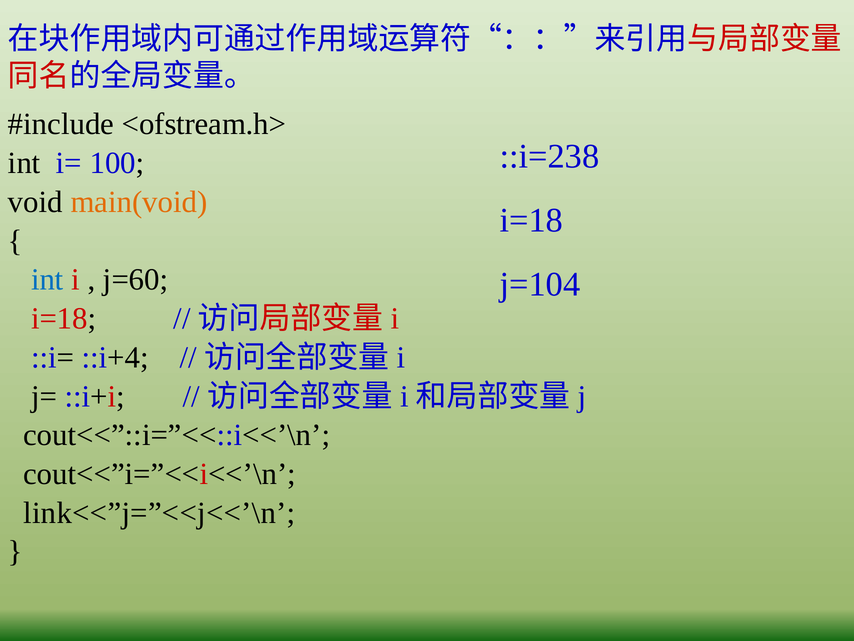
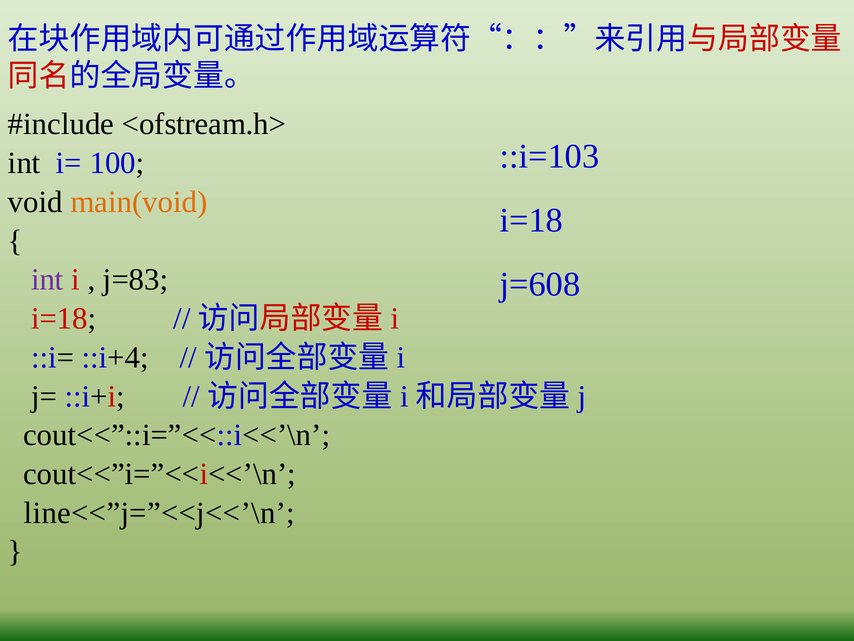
::i=238: ::i=238 -> ::i=103
int at (47, 280) colour: blue -> purple
j=60: j=60 -> j=83
j=104: j=104 -> j=608
link<<”j=”<<j<<’\n: link<<”j=”<<j<<’\n -> line<<”j=”<<j<<’\n
